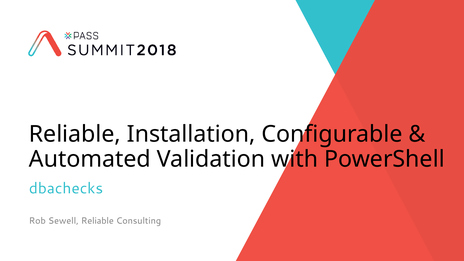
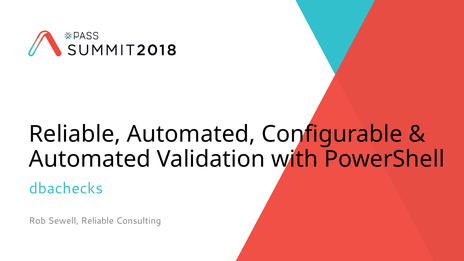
Reliable Installation: Installation -> Automated
